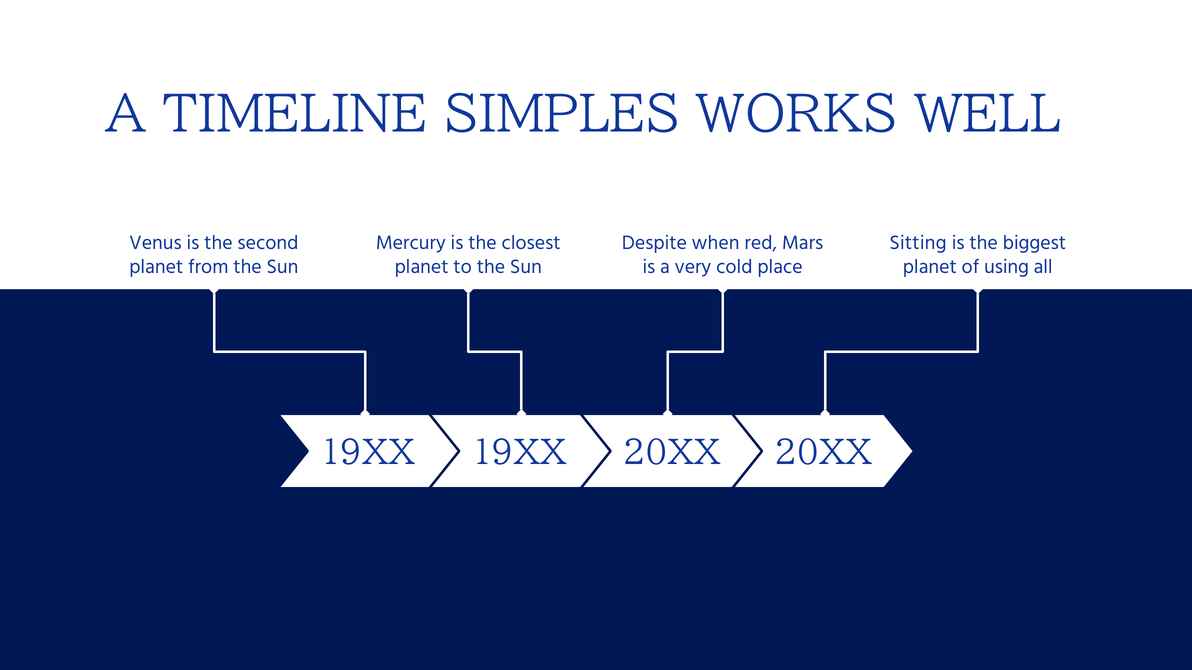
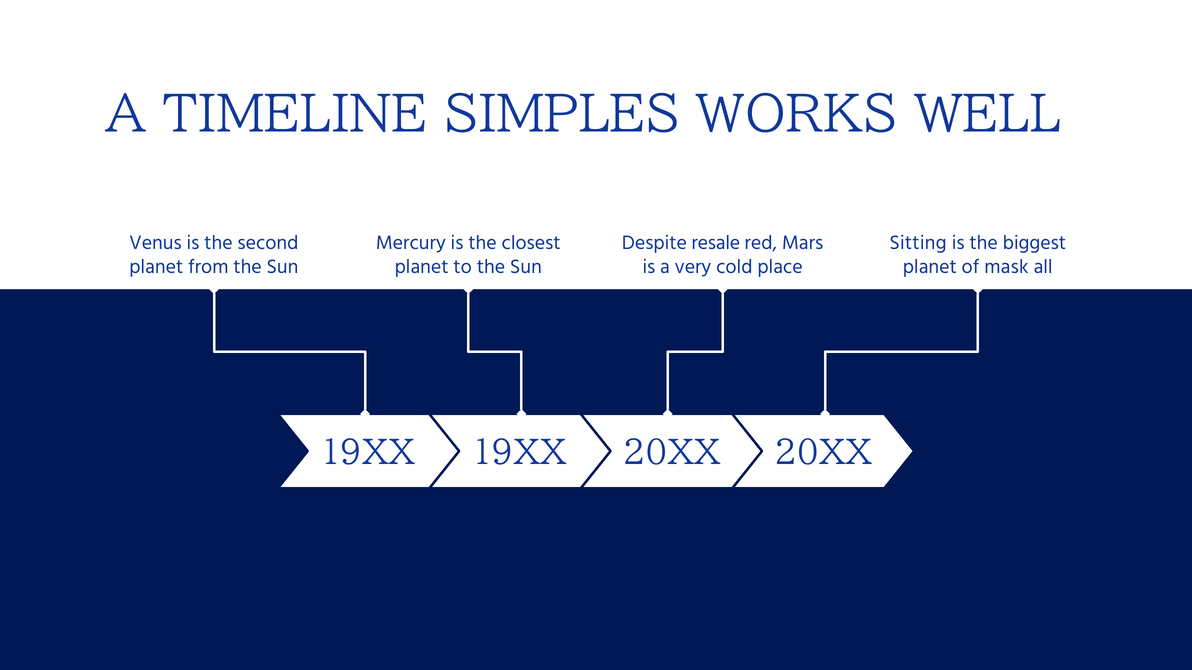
when: when -> resale
using: using -> mask
